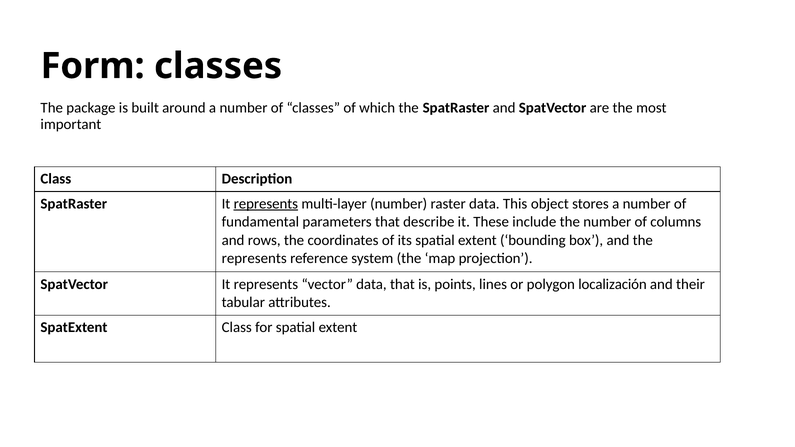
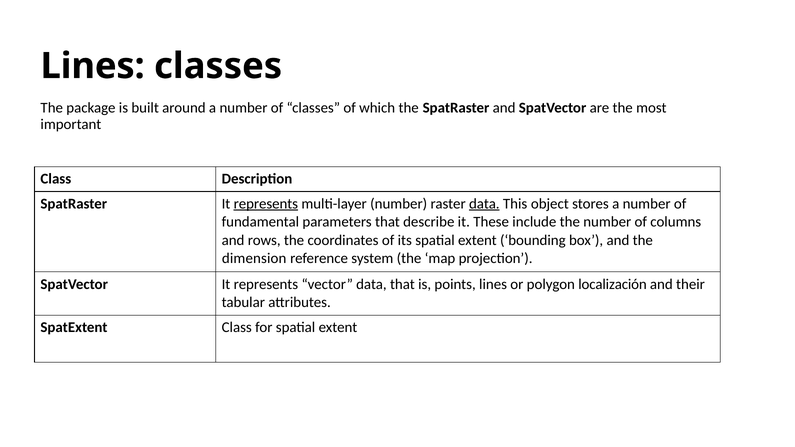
Form at (93, 66): Form -> Lines
data at (484, 204) underline: none -> present
represents at (254, 258): represents -> dimension
